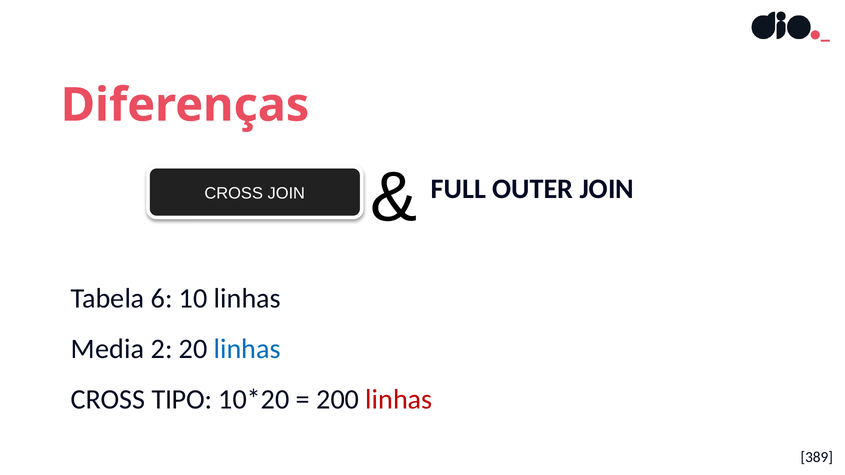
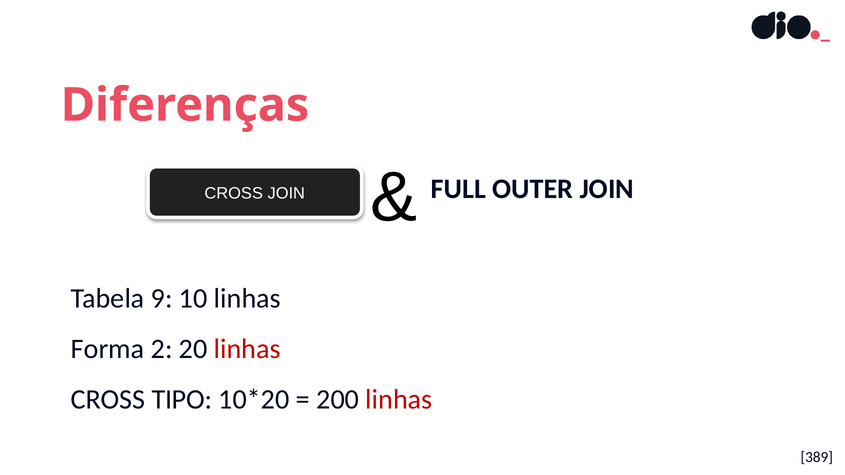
6: 6 -> 9
Media: Media -> Forma
linhas at (247, 349) colour: blue -> red
